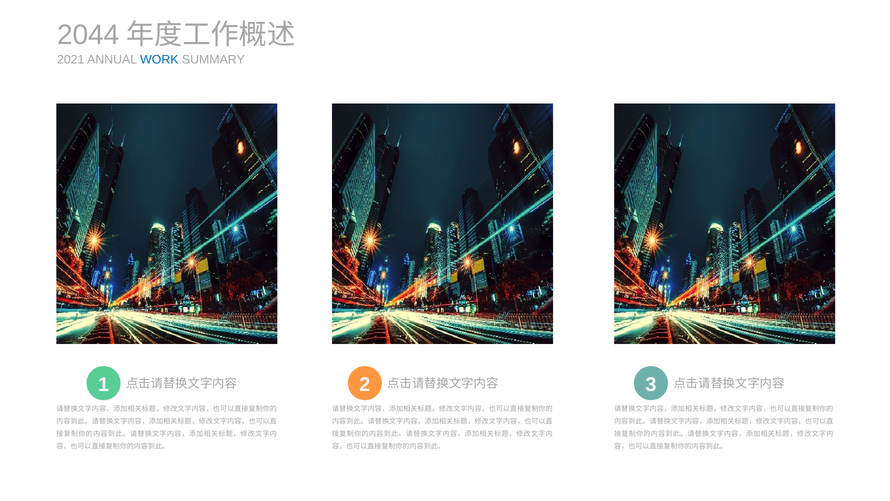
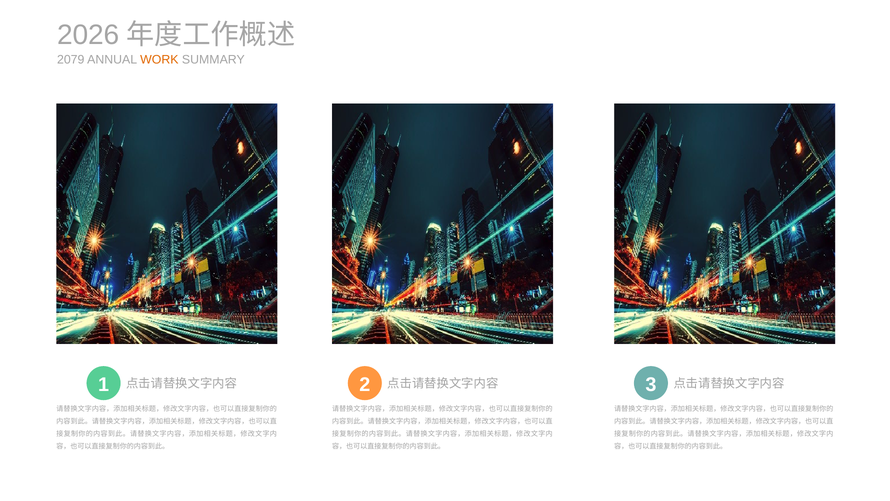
2044: 2044 -> 2026
2021: 2021 -> 2079
WORK colour: blue -> orange
